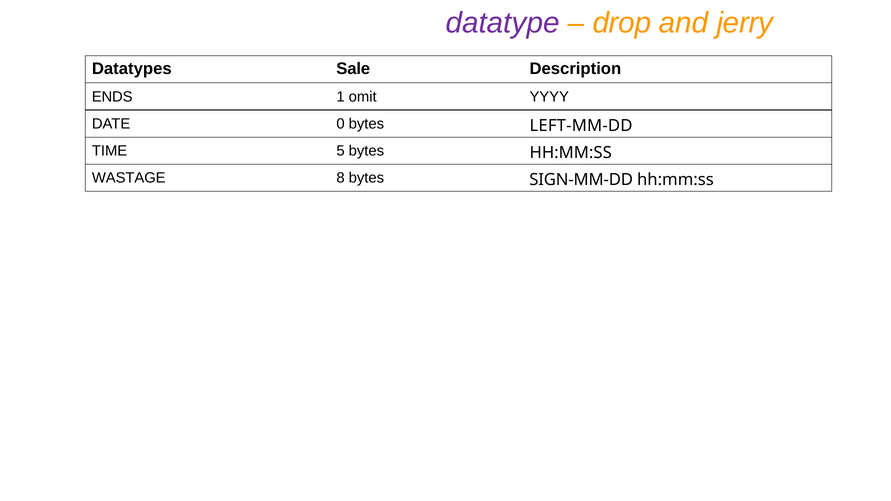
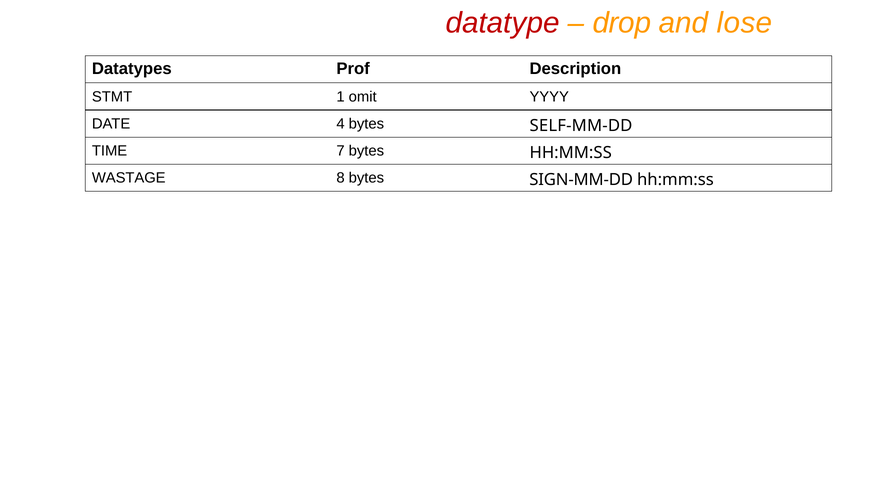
datatype colour: purple -> red
jerry: jerry -> lose
Sale: Sale -> Prof
ENDS: ENDS -> STMT
0: 0 -> 4
LEFT-MM-DD: LEFT-MM-DD -> SELF-MM-DD
5: 5 -> 7
